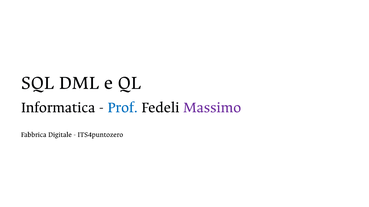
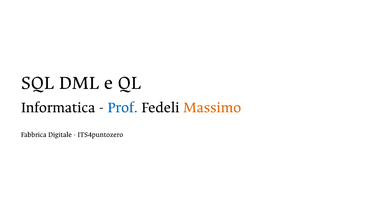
Massimo colour: purple -> orange
